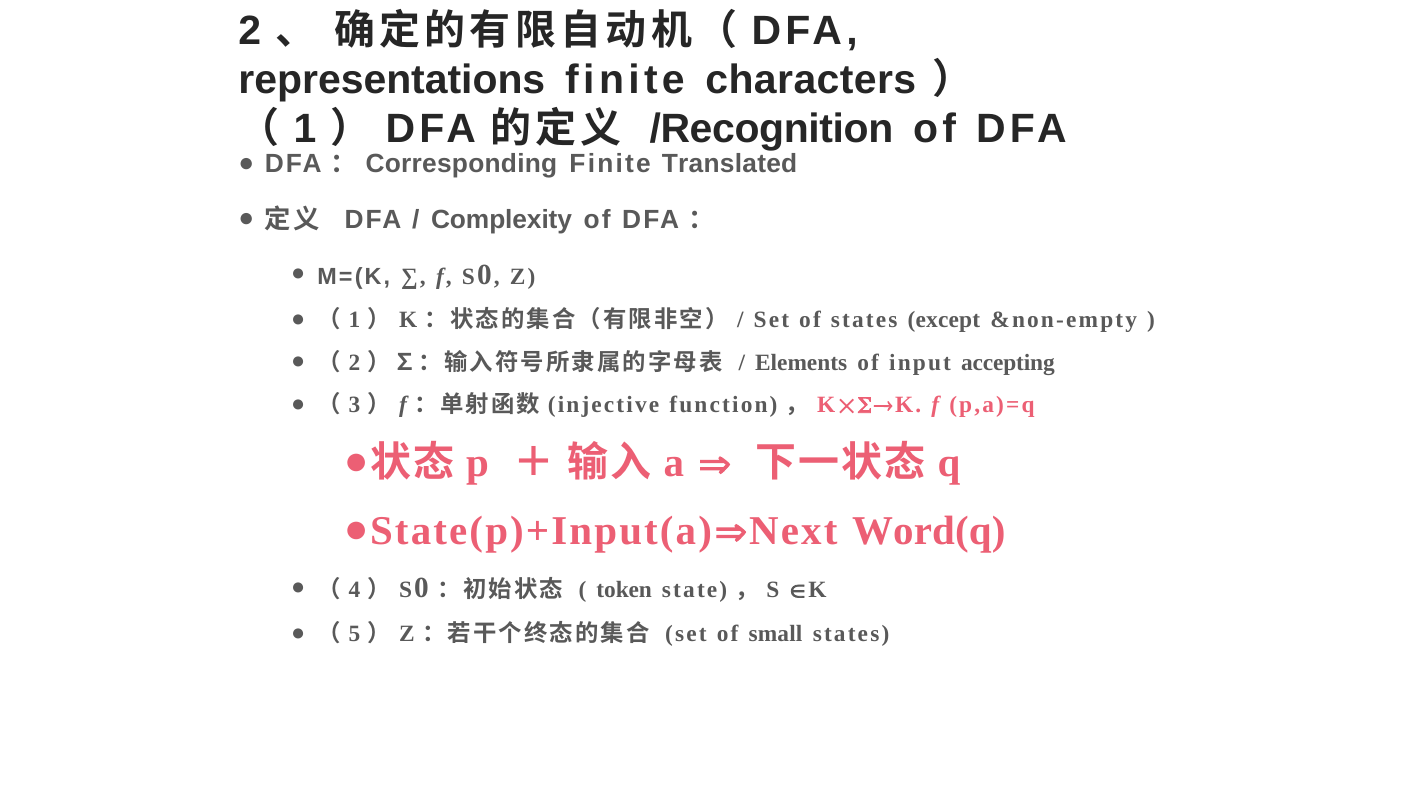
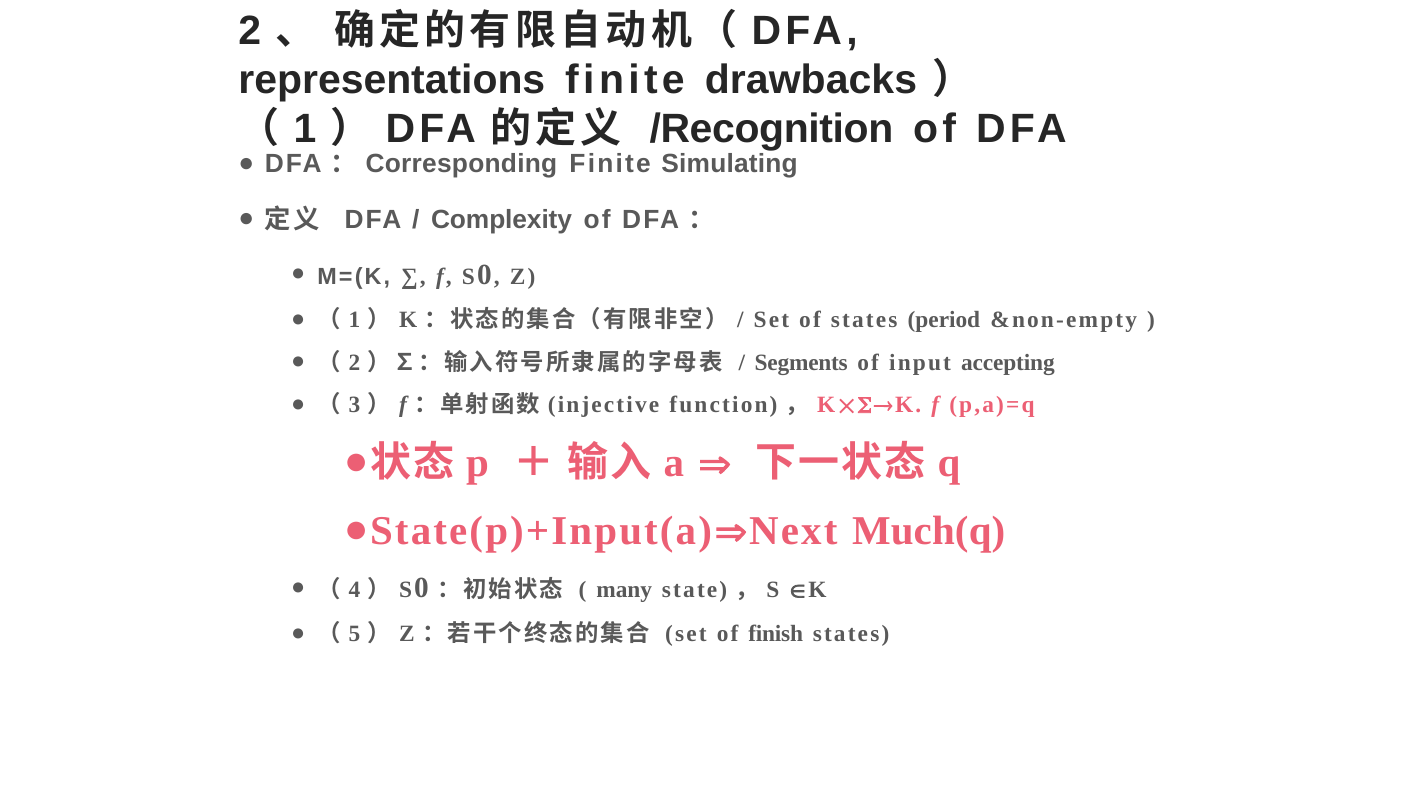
characters: characters -> drawbacks
Translated: Translated -> Simulating
except: except -> period
Elements: Elements -> Segments
Word(q: Word(q -> Much(q
token: token -> many
small: small -> finish
